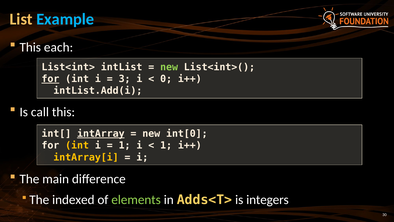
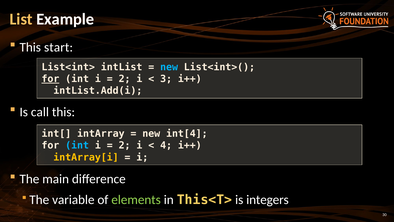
Example colour: light blue -> white
each: each -> start
new at (169, 67) colour: light green -> light blue
3 at (125, 79): 3 -> 2
0: 0 -> 3
intArray underline: present -> none
int[0: int[0 -> int[4
int at (77, 145) colour: yellow -> light blue
1 at (125, 145): 1 -> 2
1 at (166, 145): 1 -> 4
indexed: indexed -> variable
Adds<T>: Adds<T> -> This<T>
